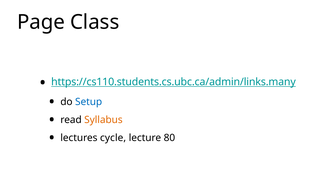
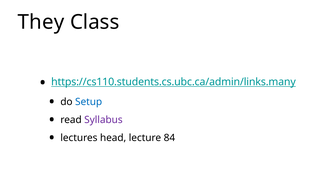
Page: Page -> They
Syllabus colour: orange -> purple
cycle: cycle -> head
80: 80 -> 84
